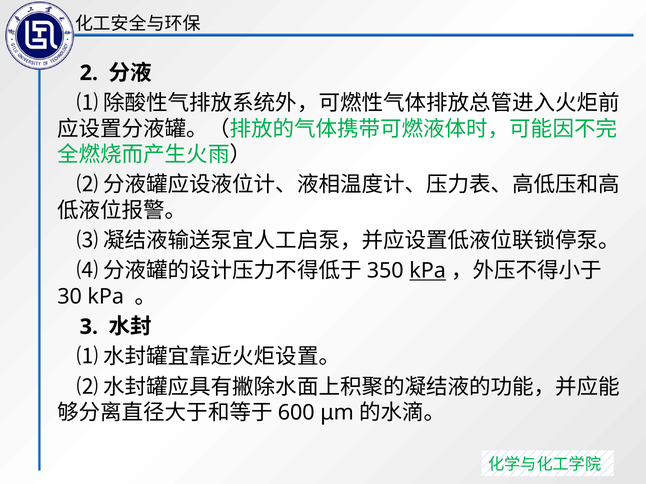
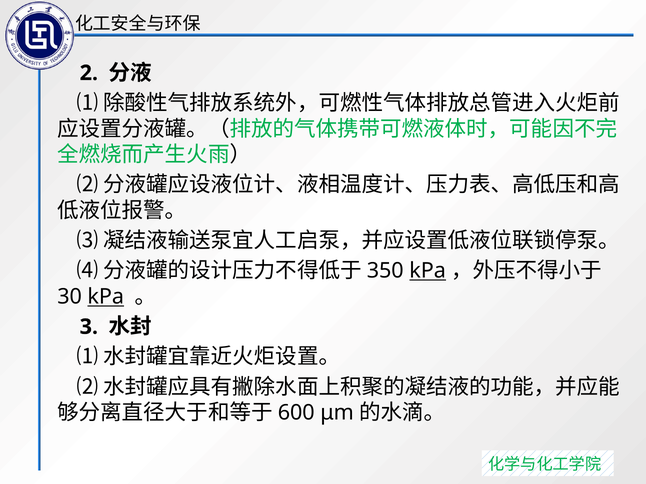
kPa at (106, 297) underline: none -> present
